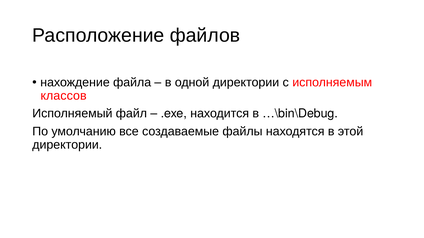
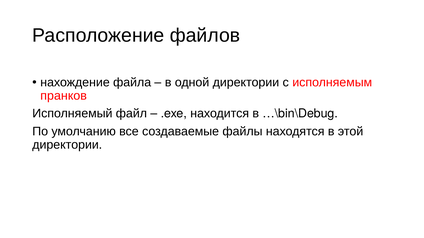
классов: классов -> пранков
